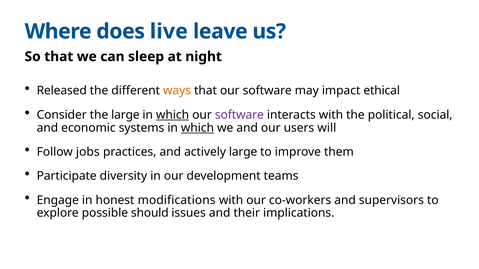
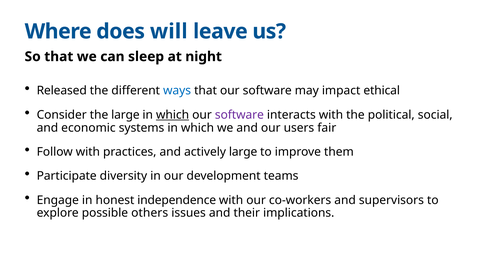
live: live -> will
ways colour: orange -> blue
which at (198, 128) underline: present -> none
will: will -> fair
Follow jobs: jobs -> with
modifications: modifications -> independence
should: should -> others
